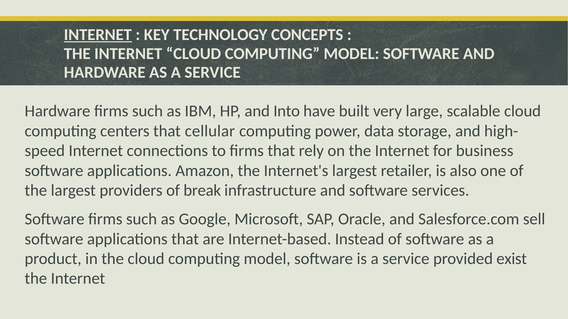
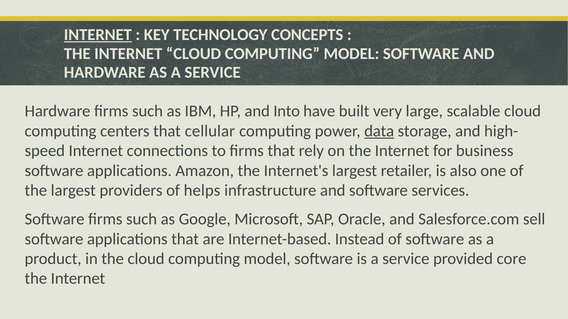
data underline: none -> present
break: break -> helps
exist: exist -> core
